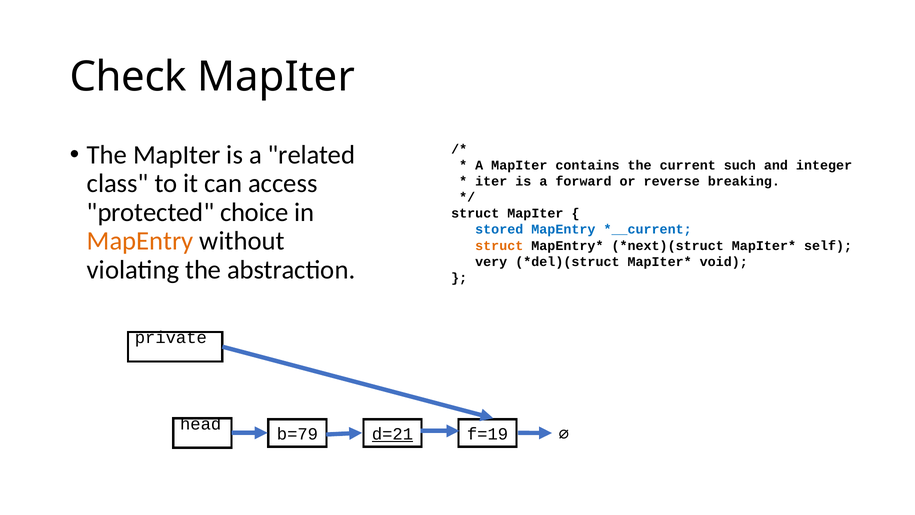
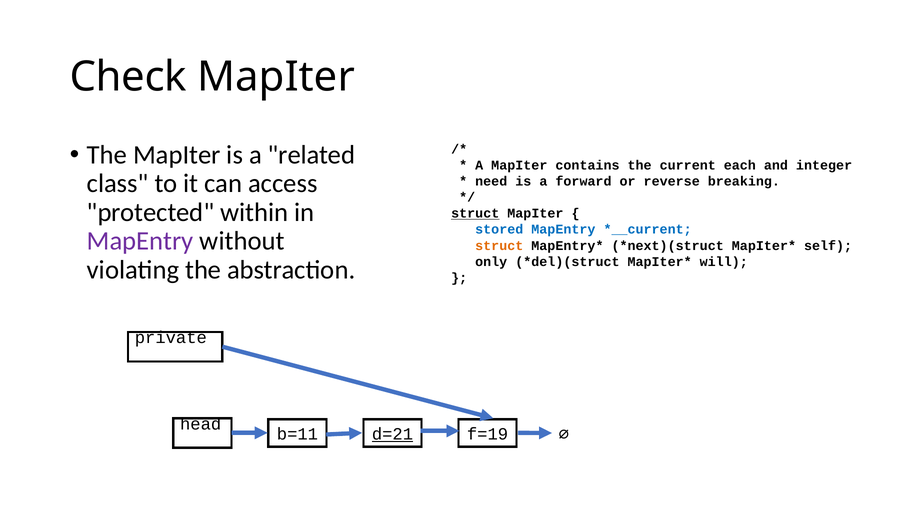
such: such -> each
iter: iter -> need
choice: choice -> within
struct at (475, 213) underline: none -> present
MapEntry at (140, 241) colour: orange -> purple
very: very -> only
void: void -> will
b=79: b=79 -> b=11
